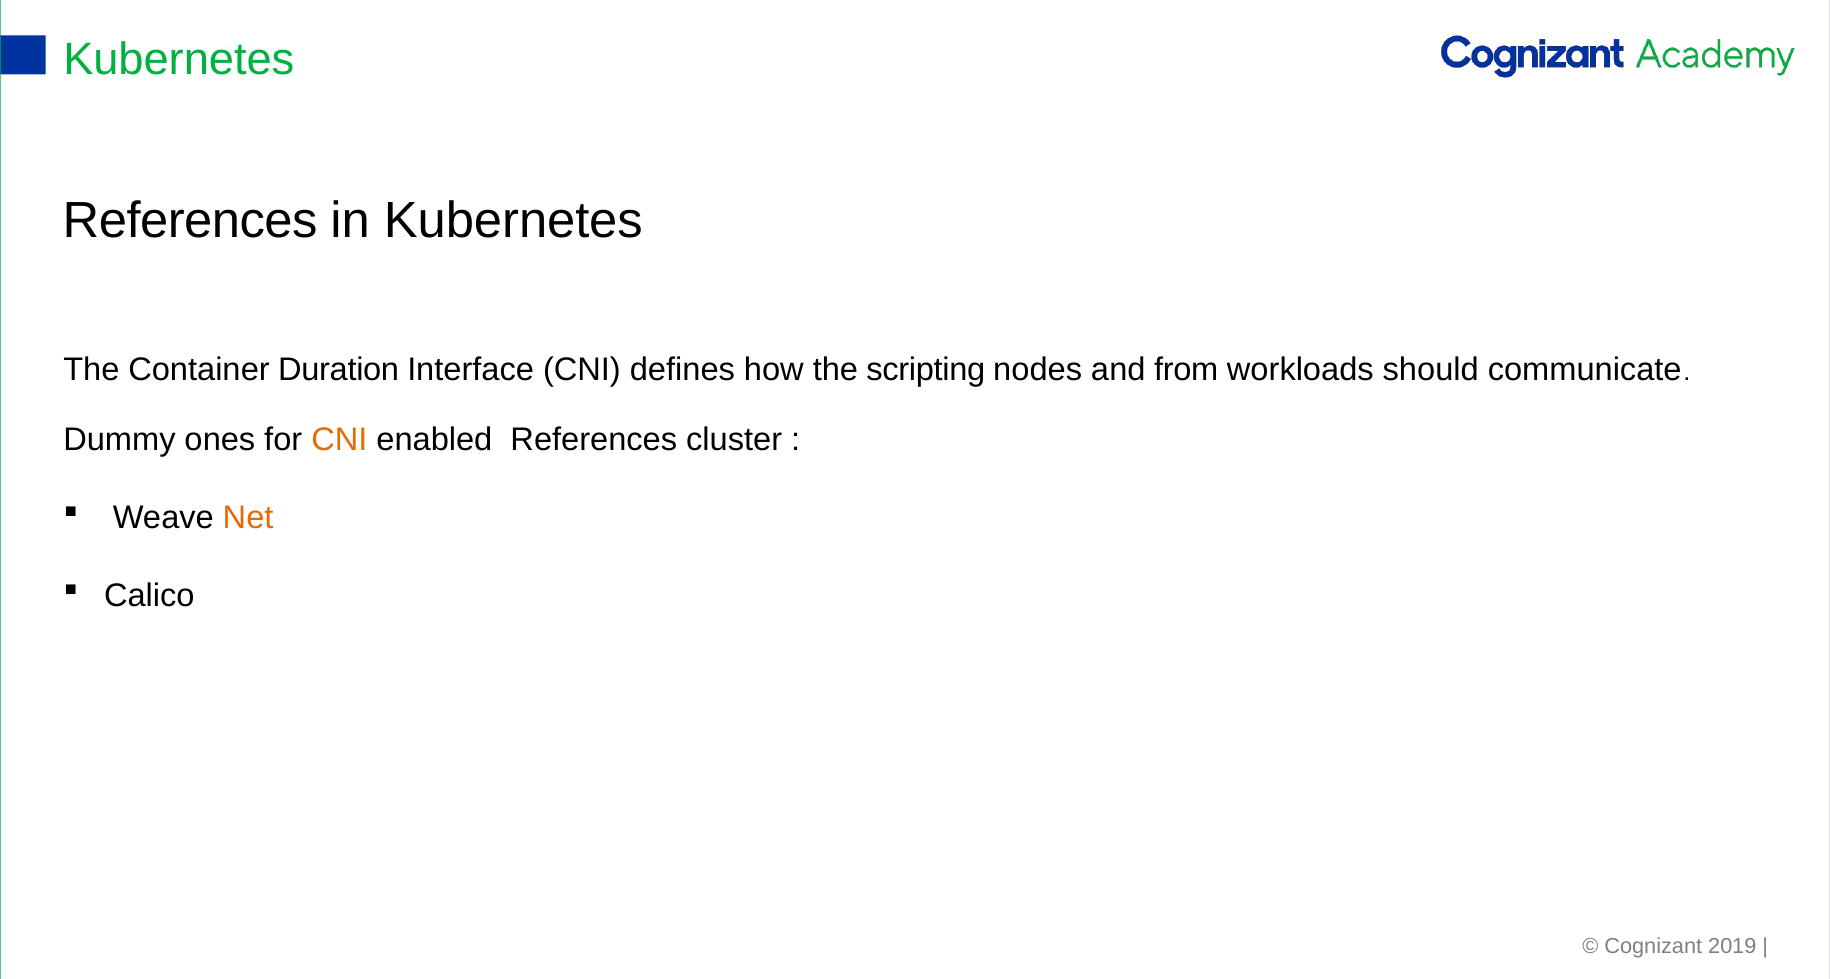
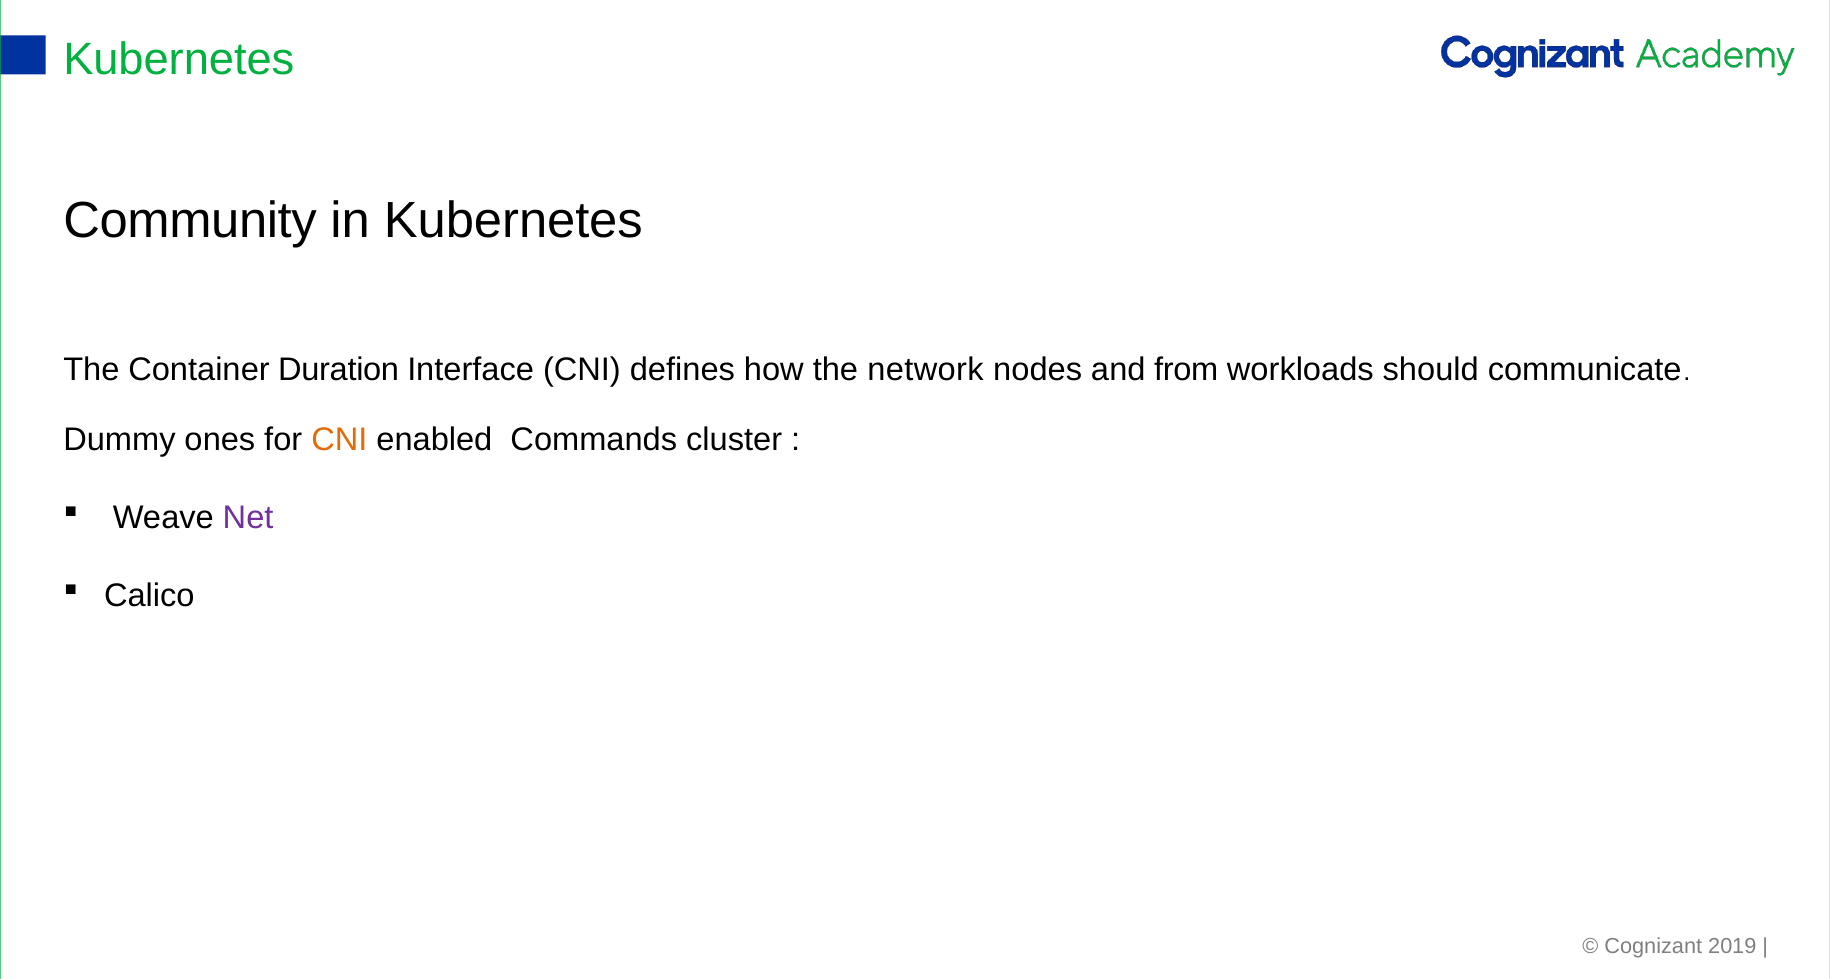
References at (190, 221): References -> Community
the scripting: scripting -> network
enabled References: References -> Commands
Net colour: orange -> purple
